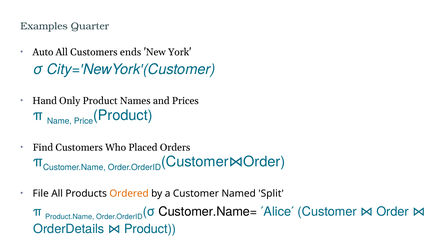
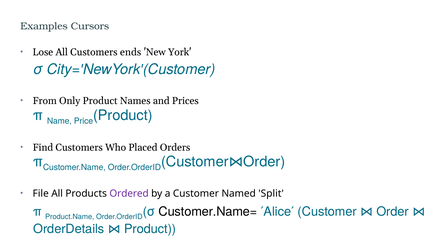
Quarter: Quarter -> Cursors
Auto: Auto -> Lose
Hand: Hand -> From
Ordered colour: orange -> purple
